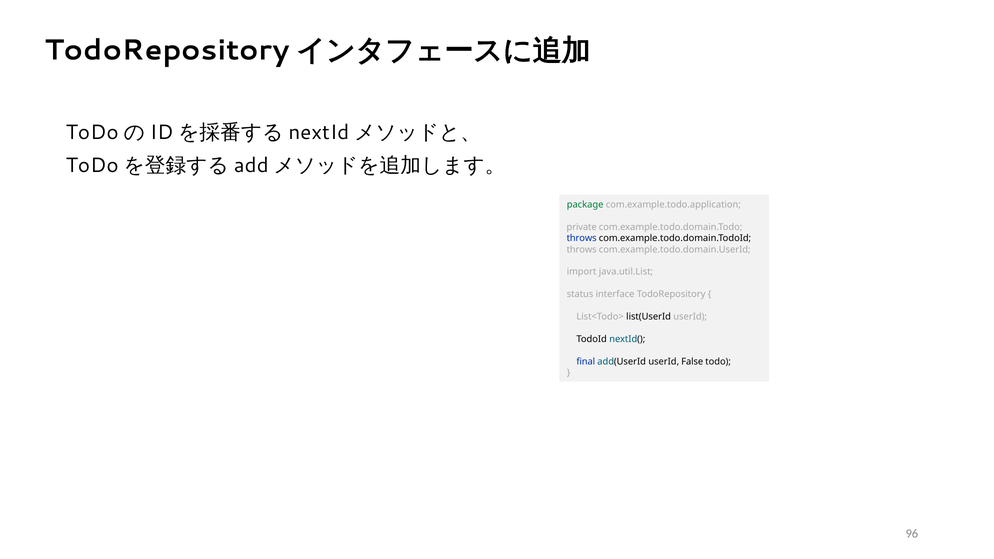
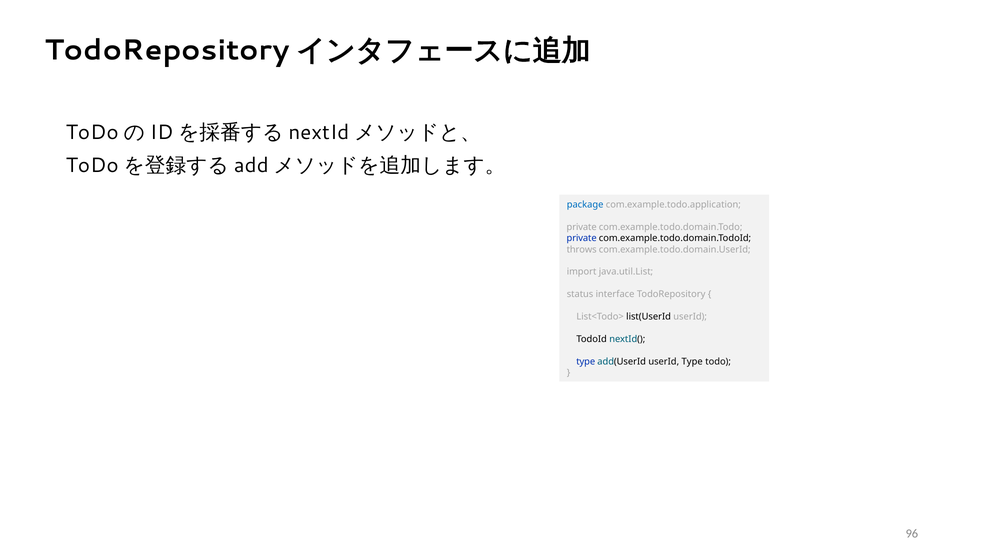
package colour: green -> blue
throws at (582, 238): throws -> private
final at (586, 362): final -> type
userId False: False -> Type
